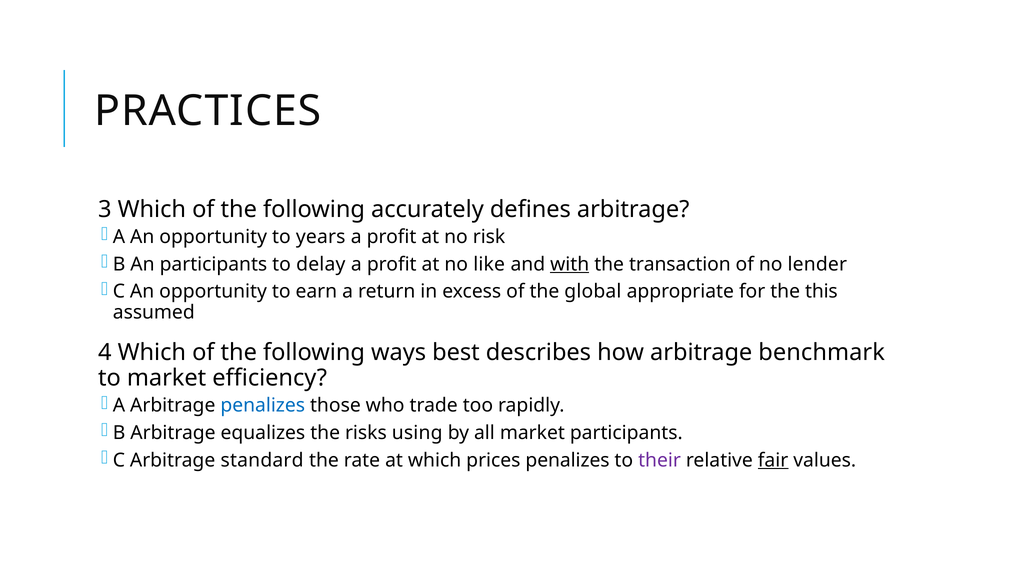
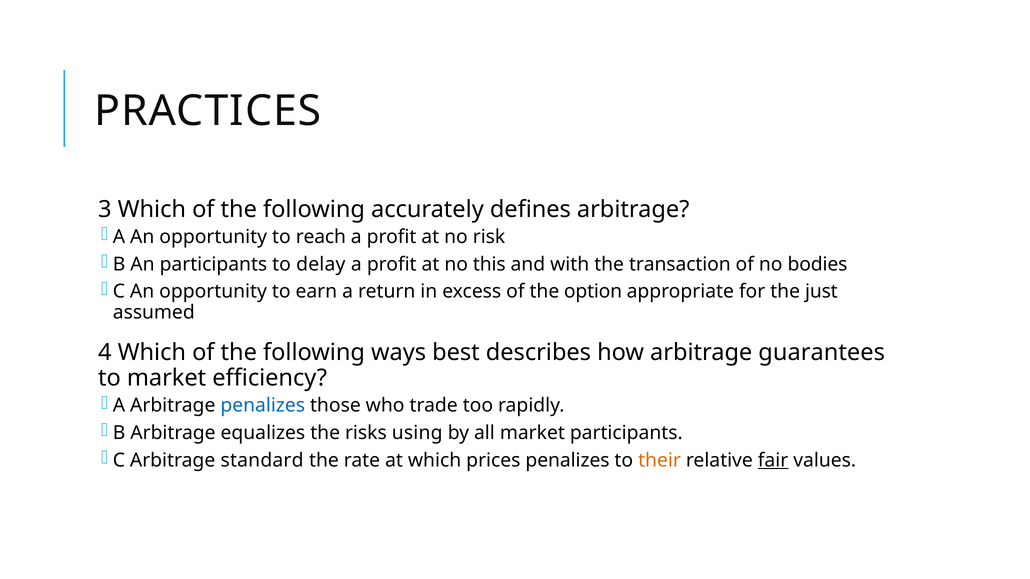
years: years -> reach
like: like -> this
with underline: present -> none
lender: lender -> bodies
global: global -> option
this: this -> just
benchmark: benchmark -> guarantees
their colour: purple -> orange
